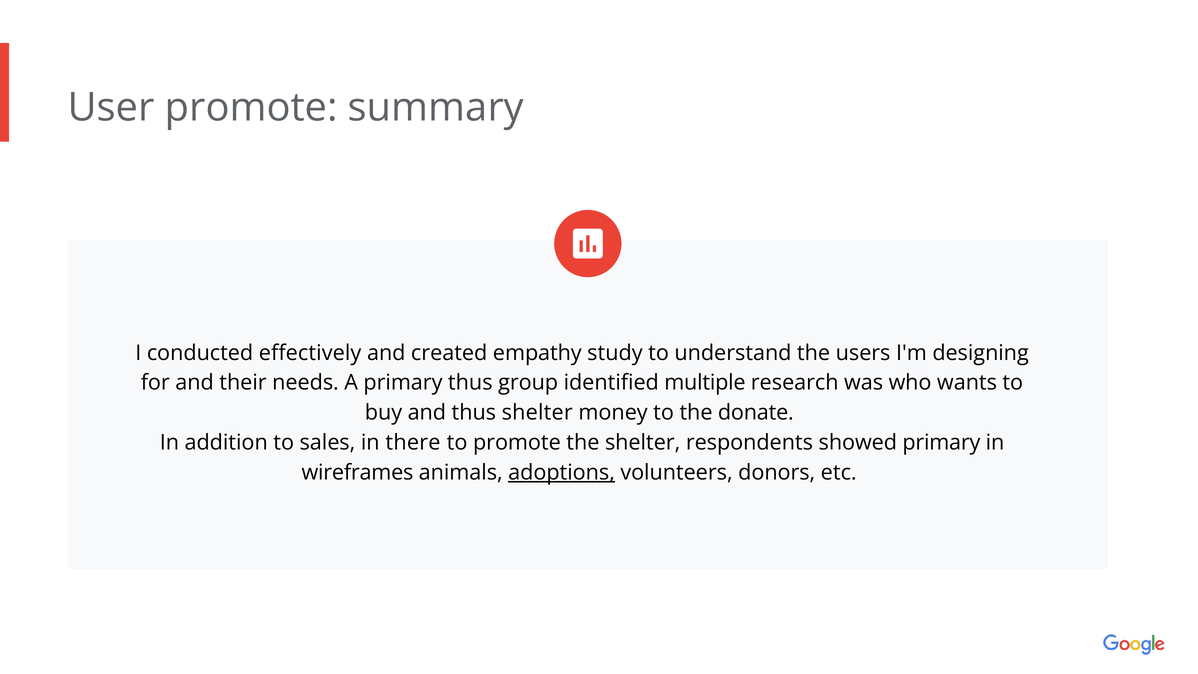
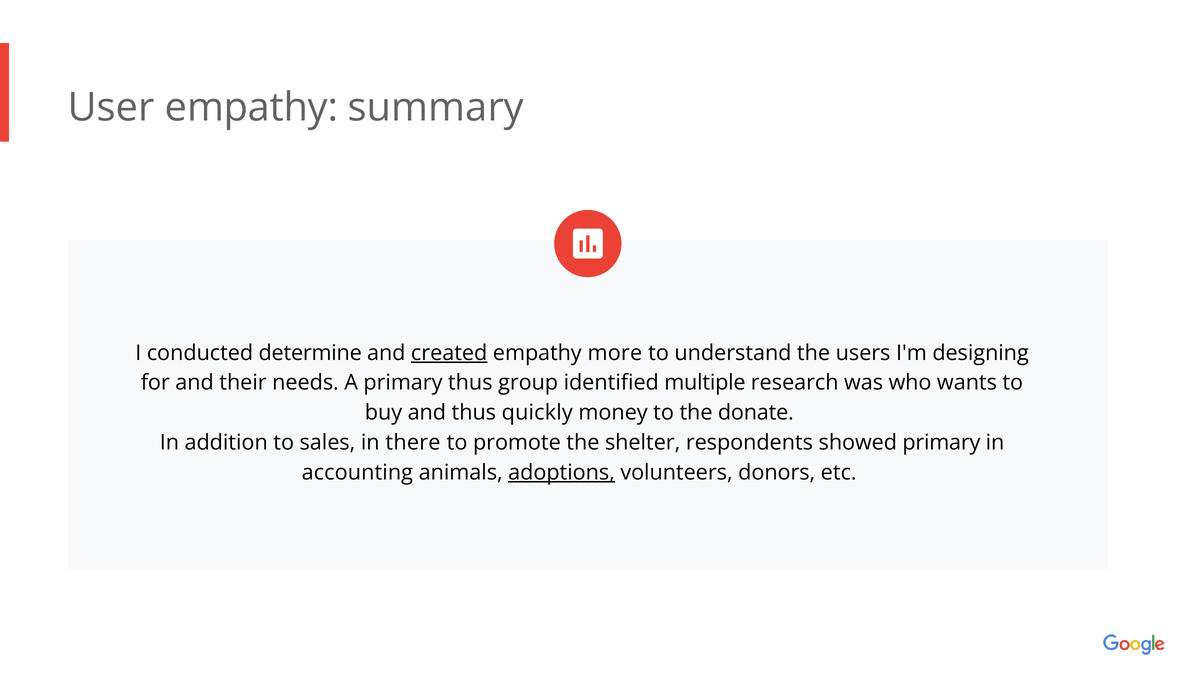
User promote: promote -> empathy
effectively: effectively -> determine
created underline: none -> present
study: study -> more
thus shelter: shelter -> quickly
wireframes: wireframes -> accounting
